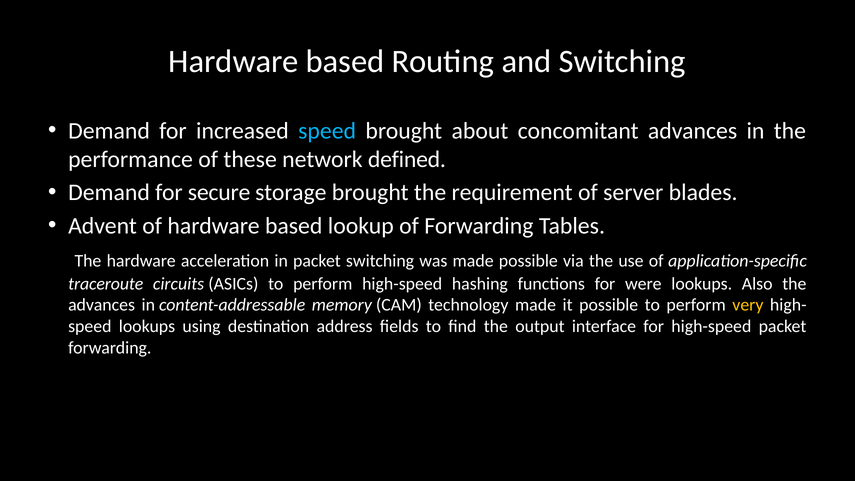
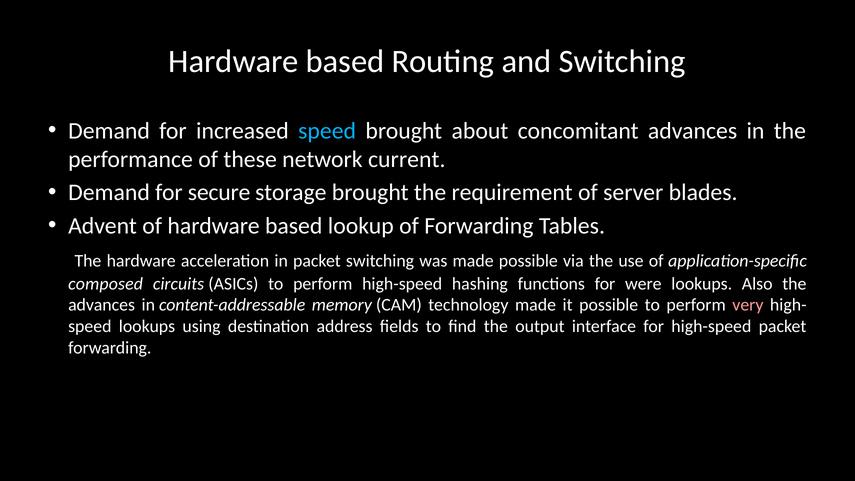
defined: defined -> current
traceroute: traceroute -> composed
very colour: yellow -> pink
